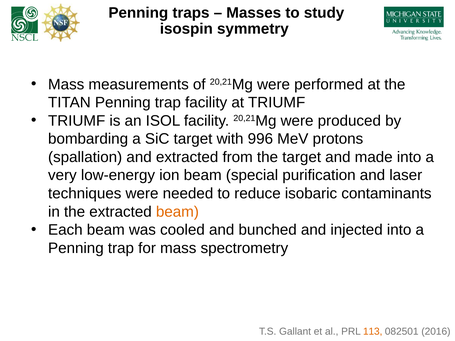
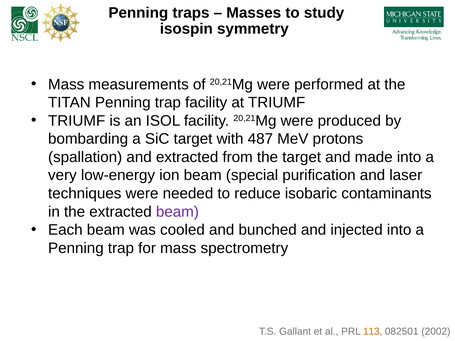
996: 996 -> 487
beam at (177, 212) colour: orange -> purple
2016: 2016 -> 2002
